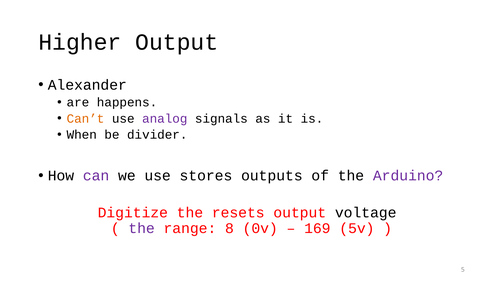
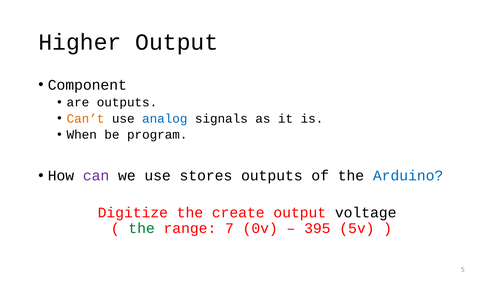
Alexander: Alexander -> Component
are happens: happens -> outputs
analog colour: purple -> blue
divider: divider -> program
Arduino colour: purple -> blue
resets: resets -> create
the at (142, 228) colour: purple -> green
8: 8 -> 7
169: 169 -> 395
